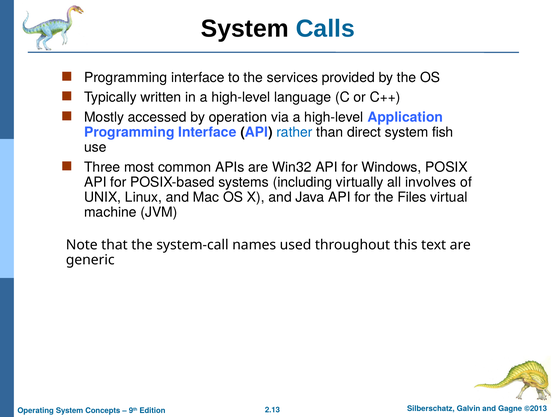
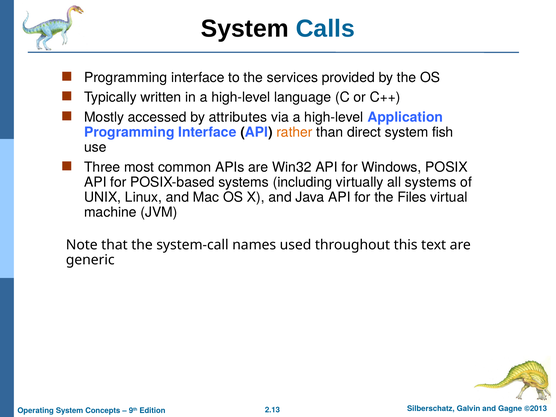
operation: operation -> attributes
rather colour: blue -> orange
all involves: involves -> systems
